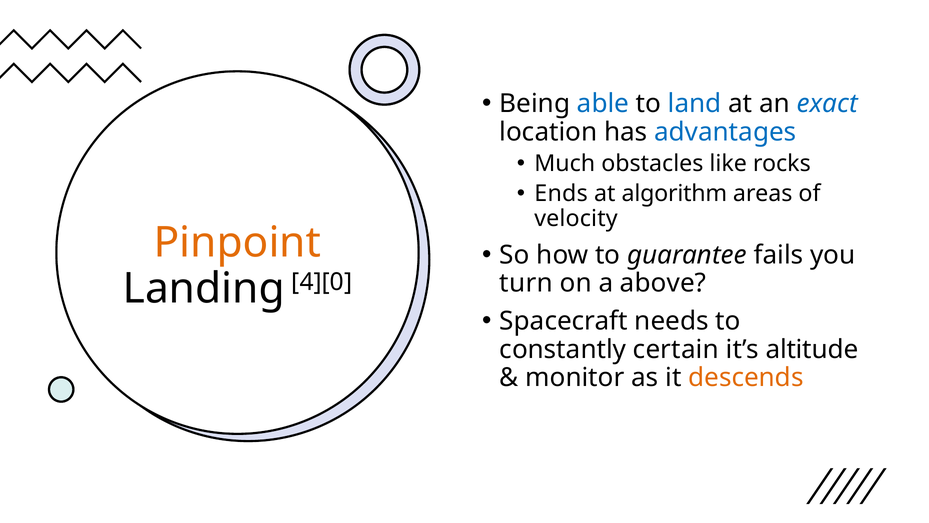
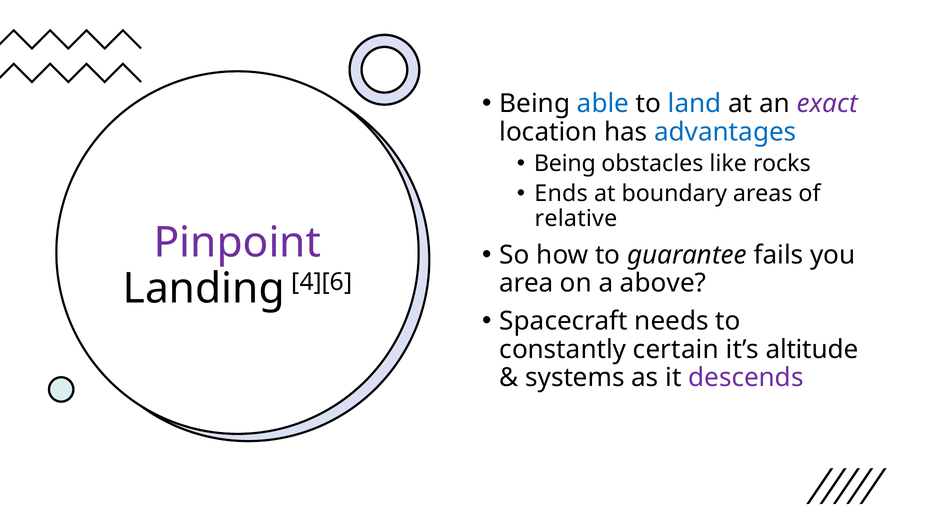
exact colour: blue -> purple
Much at (565, 163): Much -> Being
algorithm: algorithm -> boundary
velocity: velocity -> relative
Pinpoint colour: orange -> purple
turn: turn -> area
4][0: 4][0 -> 4][6
monitor: monitor -> systems
descends colour: orange -> purple
